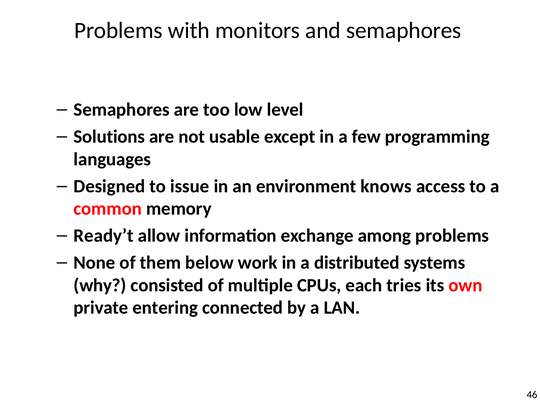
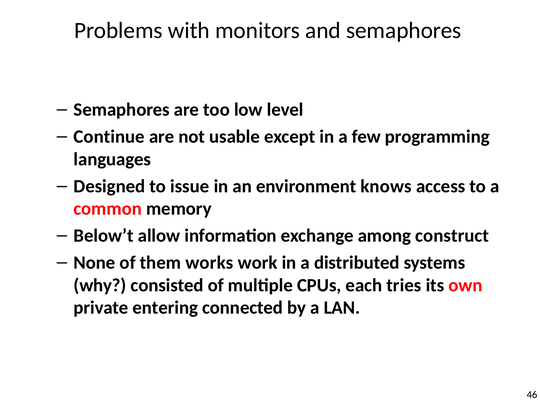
Solutions: Solutions -> Continue
Ready’t: Ready’t -> Below’t
among problems: problems -> construct
below: below -> works
